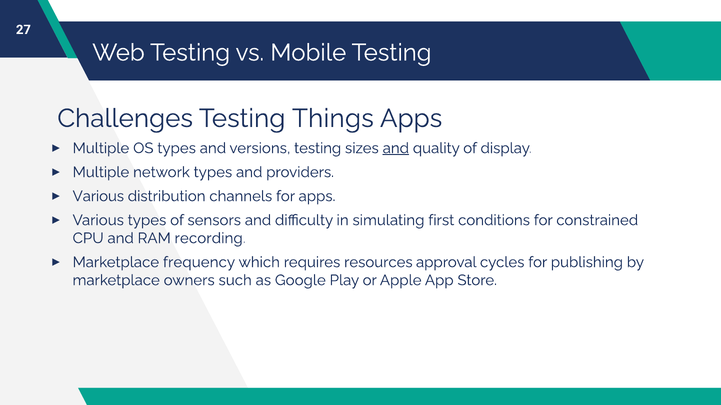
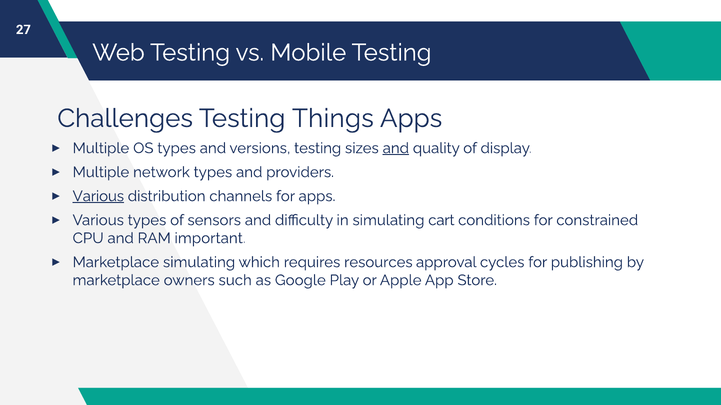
Various at (98, 196) underline: none -> present
first: first -> cart
recording: recording -> important
Marketplace frequency: frequency -> simulating
